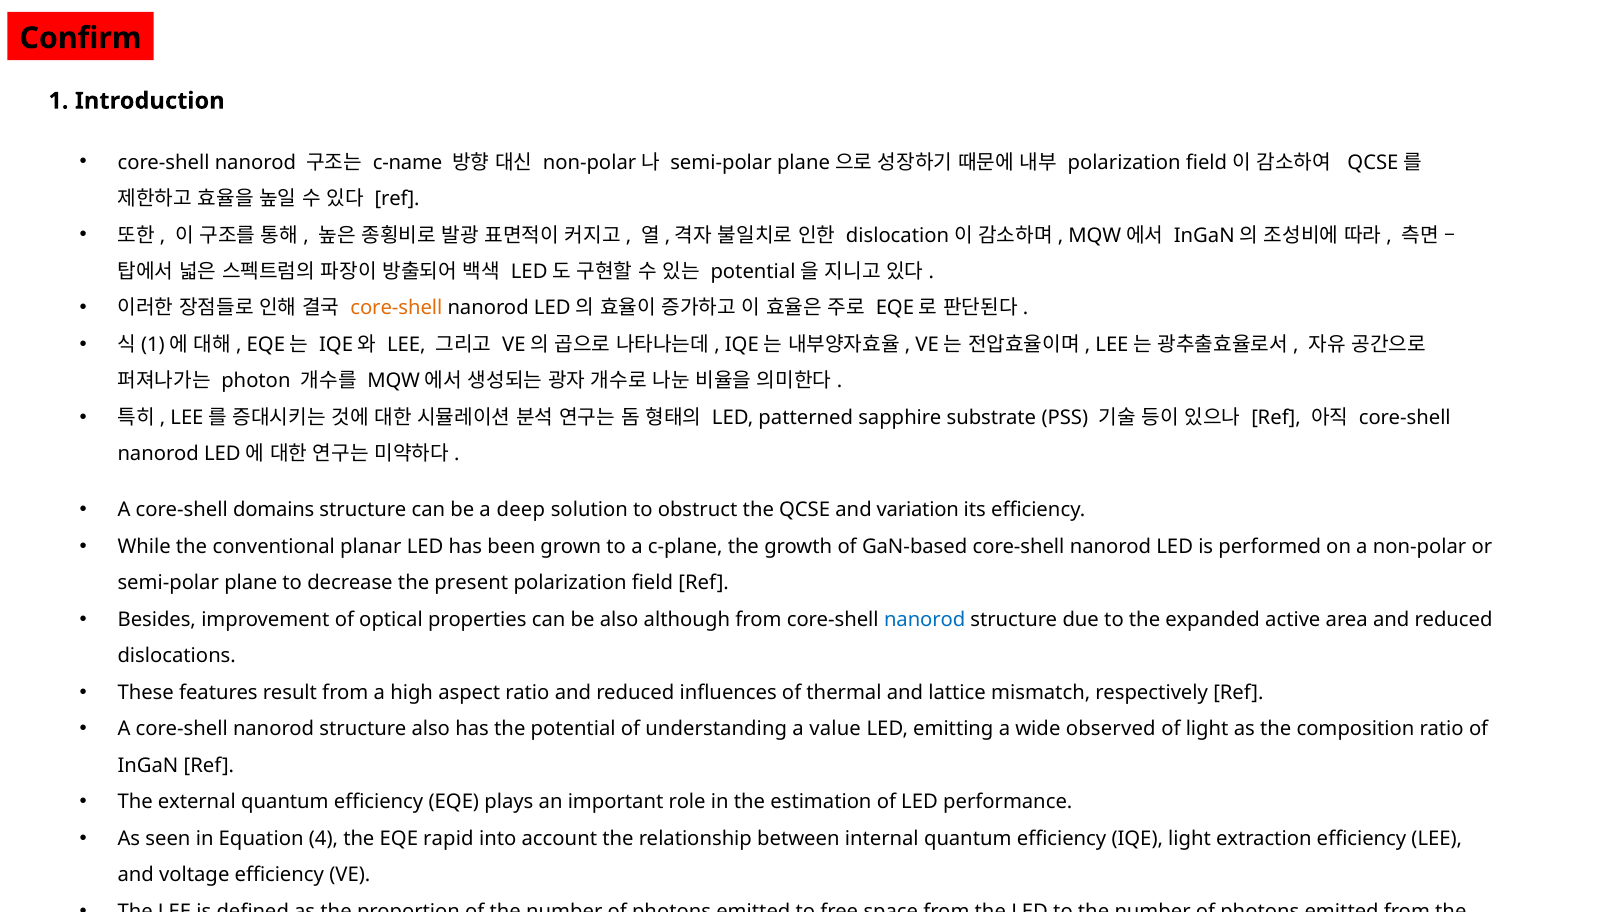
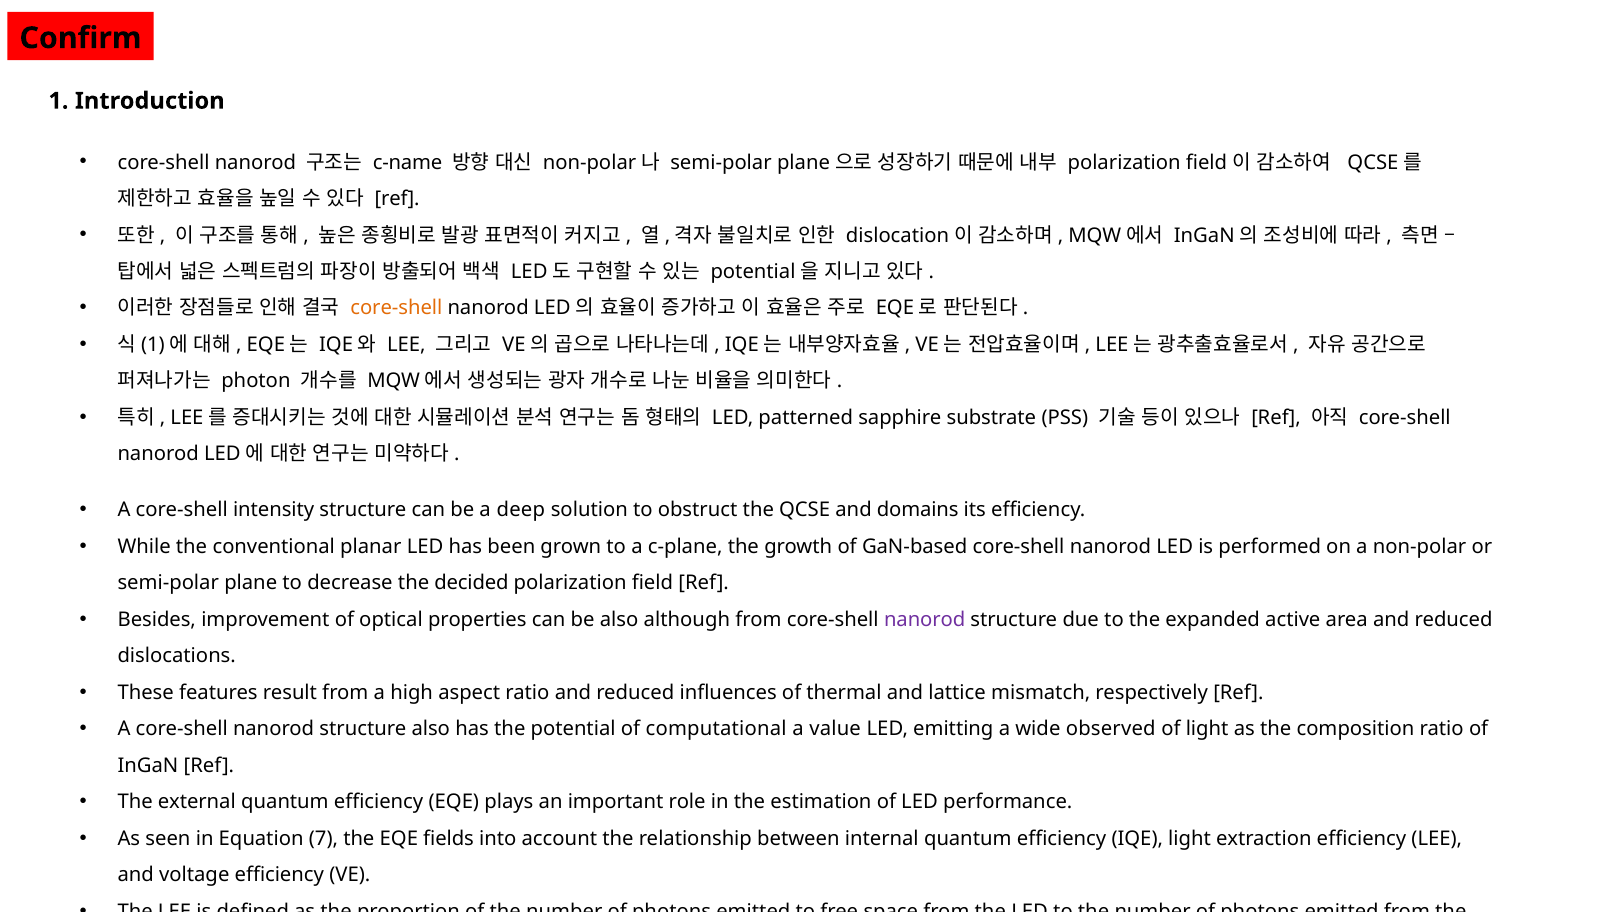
domains: domains -> intensity
variation: variation -> domains
present: present -> decided
nanorod at (925, 620) colour: blue -> purple
understanding: understanding -> computational
4: 4 -> 7
rapid: rapid -> fields
